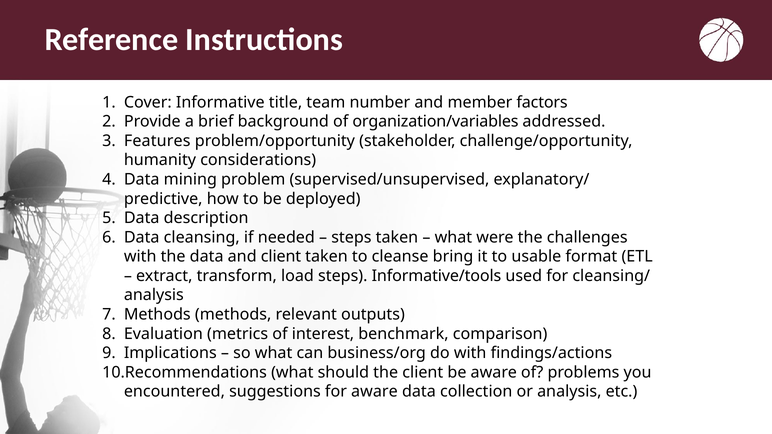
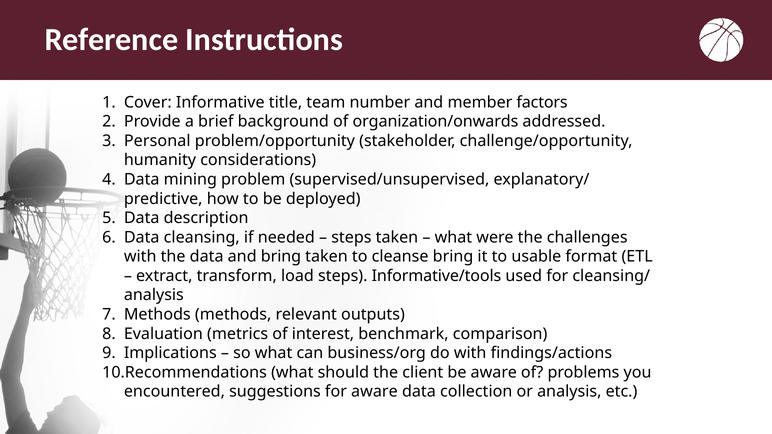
organization/variables: organization/variables -> organization/onwards
Features: Features -> Personal
and client: client -> bring
